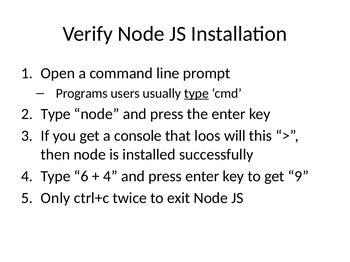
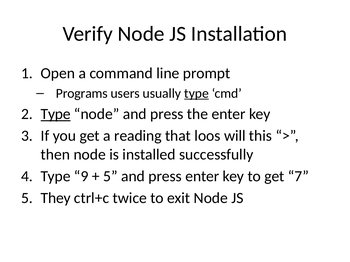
Type at (56, 114) underline: none -> present
console: console -> reading
6: 6 -> 9
4 at (110, 177): 4 -> 5
9: 9 -> 7
Only: Only -> They
